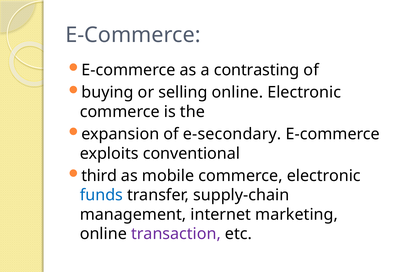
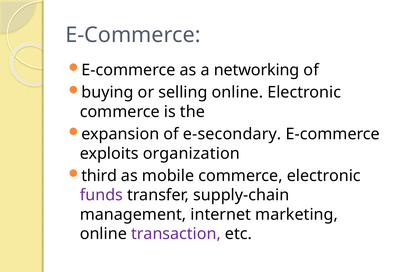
contrasting: contrasting -> networking
conventional: conventional -> organization
funds colour: blue -> purple
